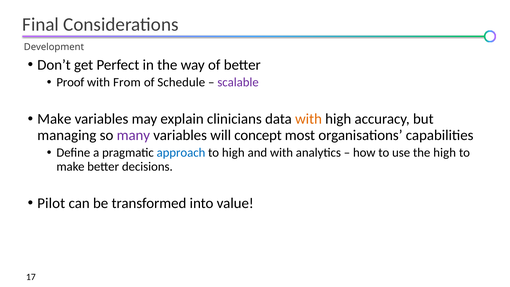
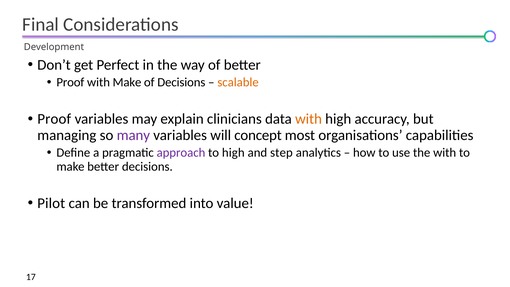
with From: From -> Make
of Schedule: Schedule -> Decisions
scalable colour: purple -> orange
Make at (54, 119): Make -> Proof
approach colour: blue -> purple
and with: with -> step
the high: high -> with
